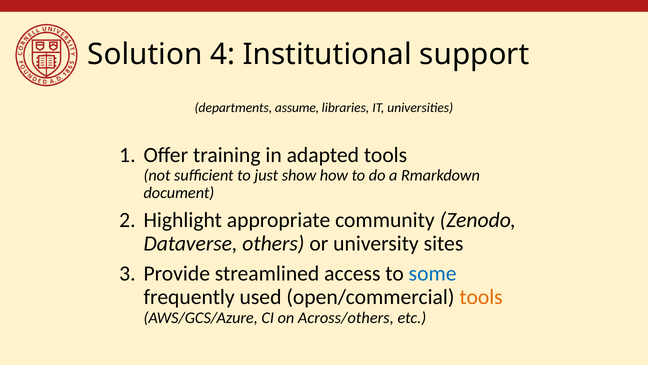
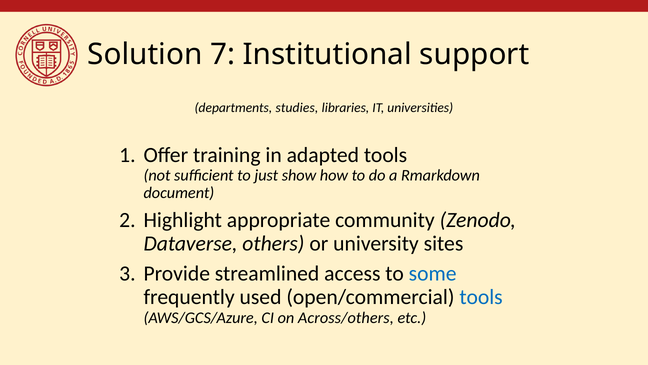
4: 4 -> 7
assume: assume -> studies
tools at (481, 297) colour: orange -> blue
